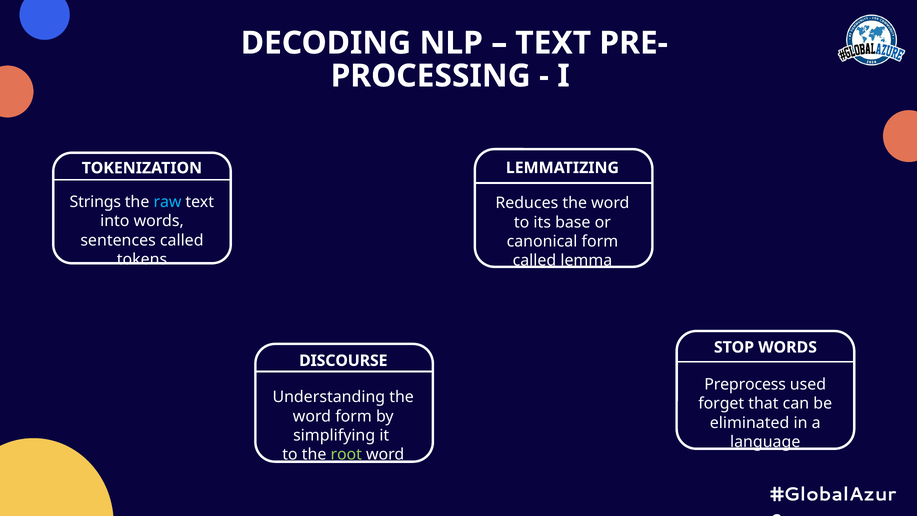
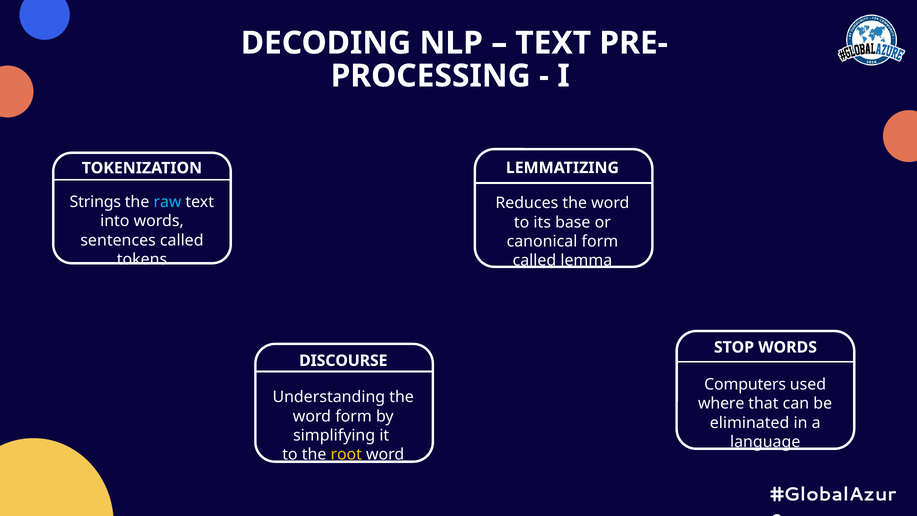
Preprocess: Preprocess -> Computers
forget: forget -> where
root colour: light green -> yellow
